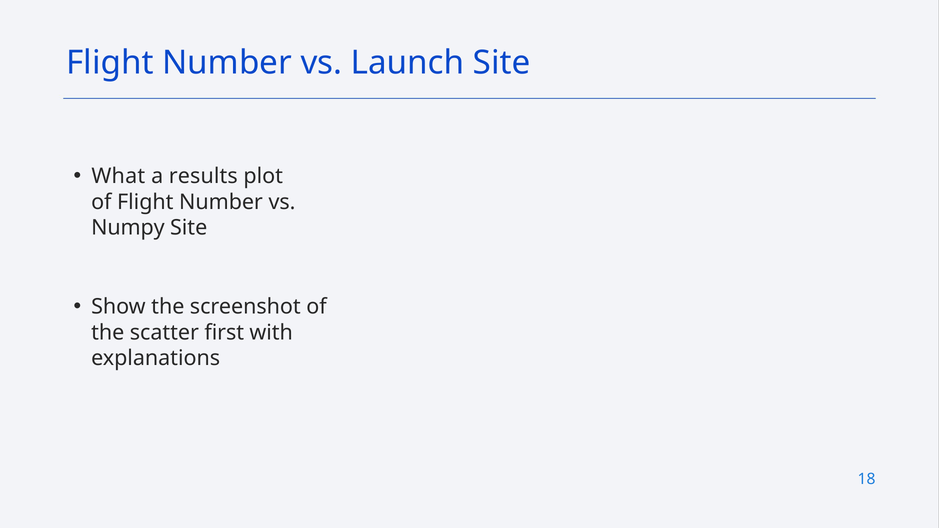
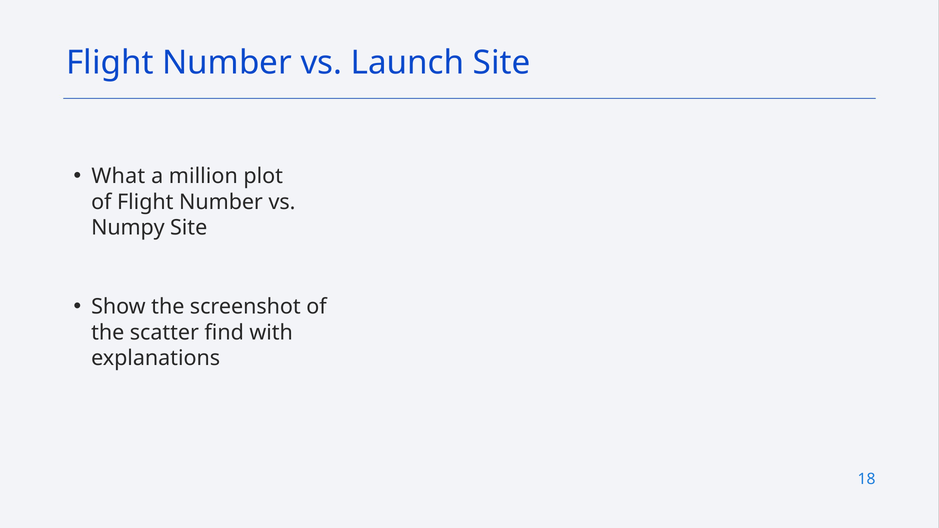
results: results -> million
first: first -> find
